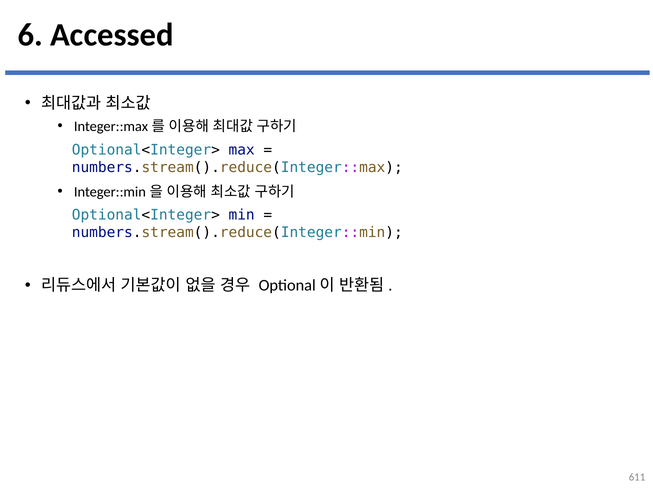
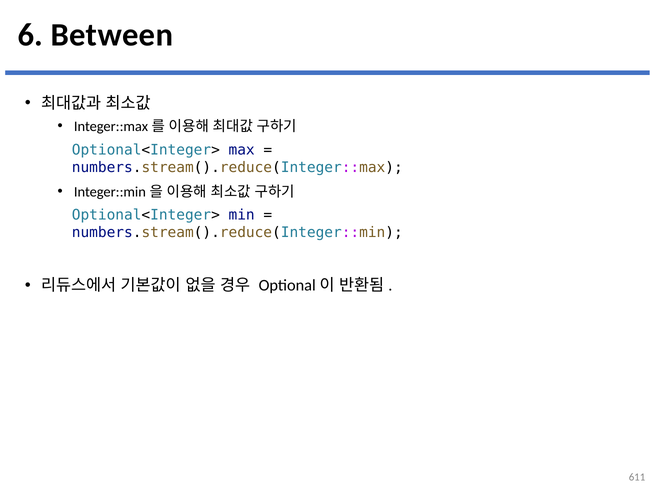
Accessed: Accessed -> Between
